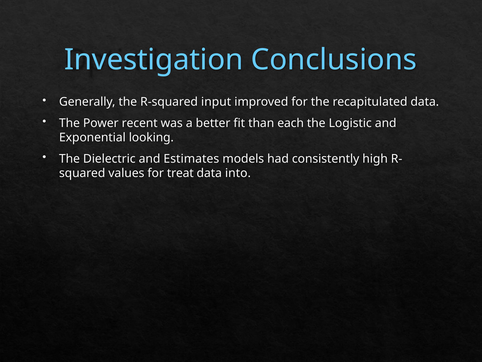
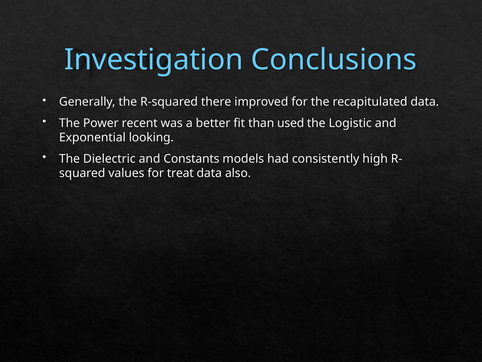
input: input -> there
each: each -> used
Estimates: Estimates -> Constants
into: into -> also
